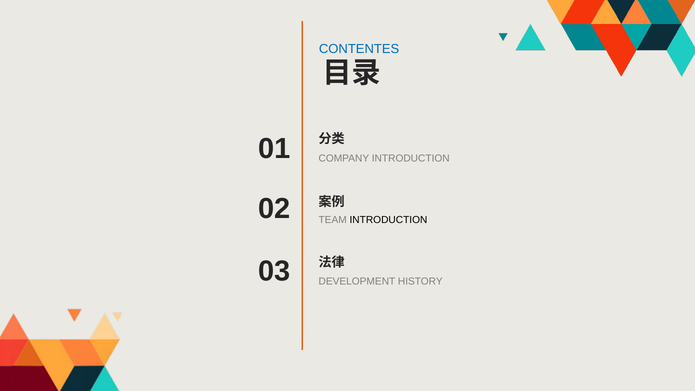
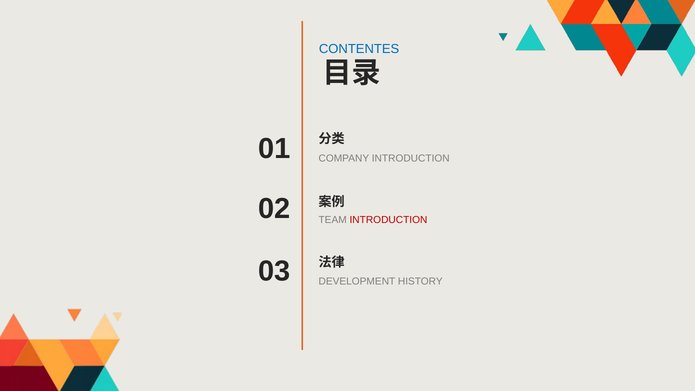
INTRODUCTION at (388, 220) colour: black -> red
